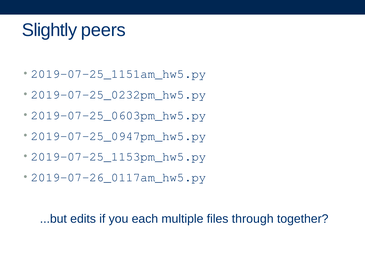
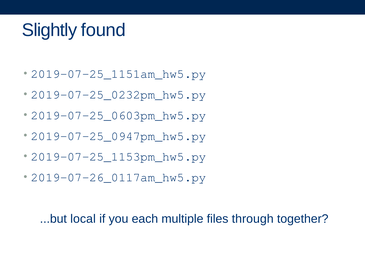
peers: peers -> found
edits: edits -> local
